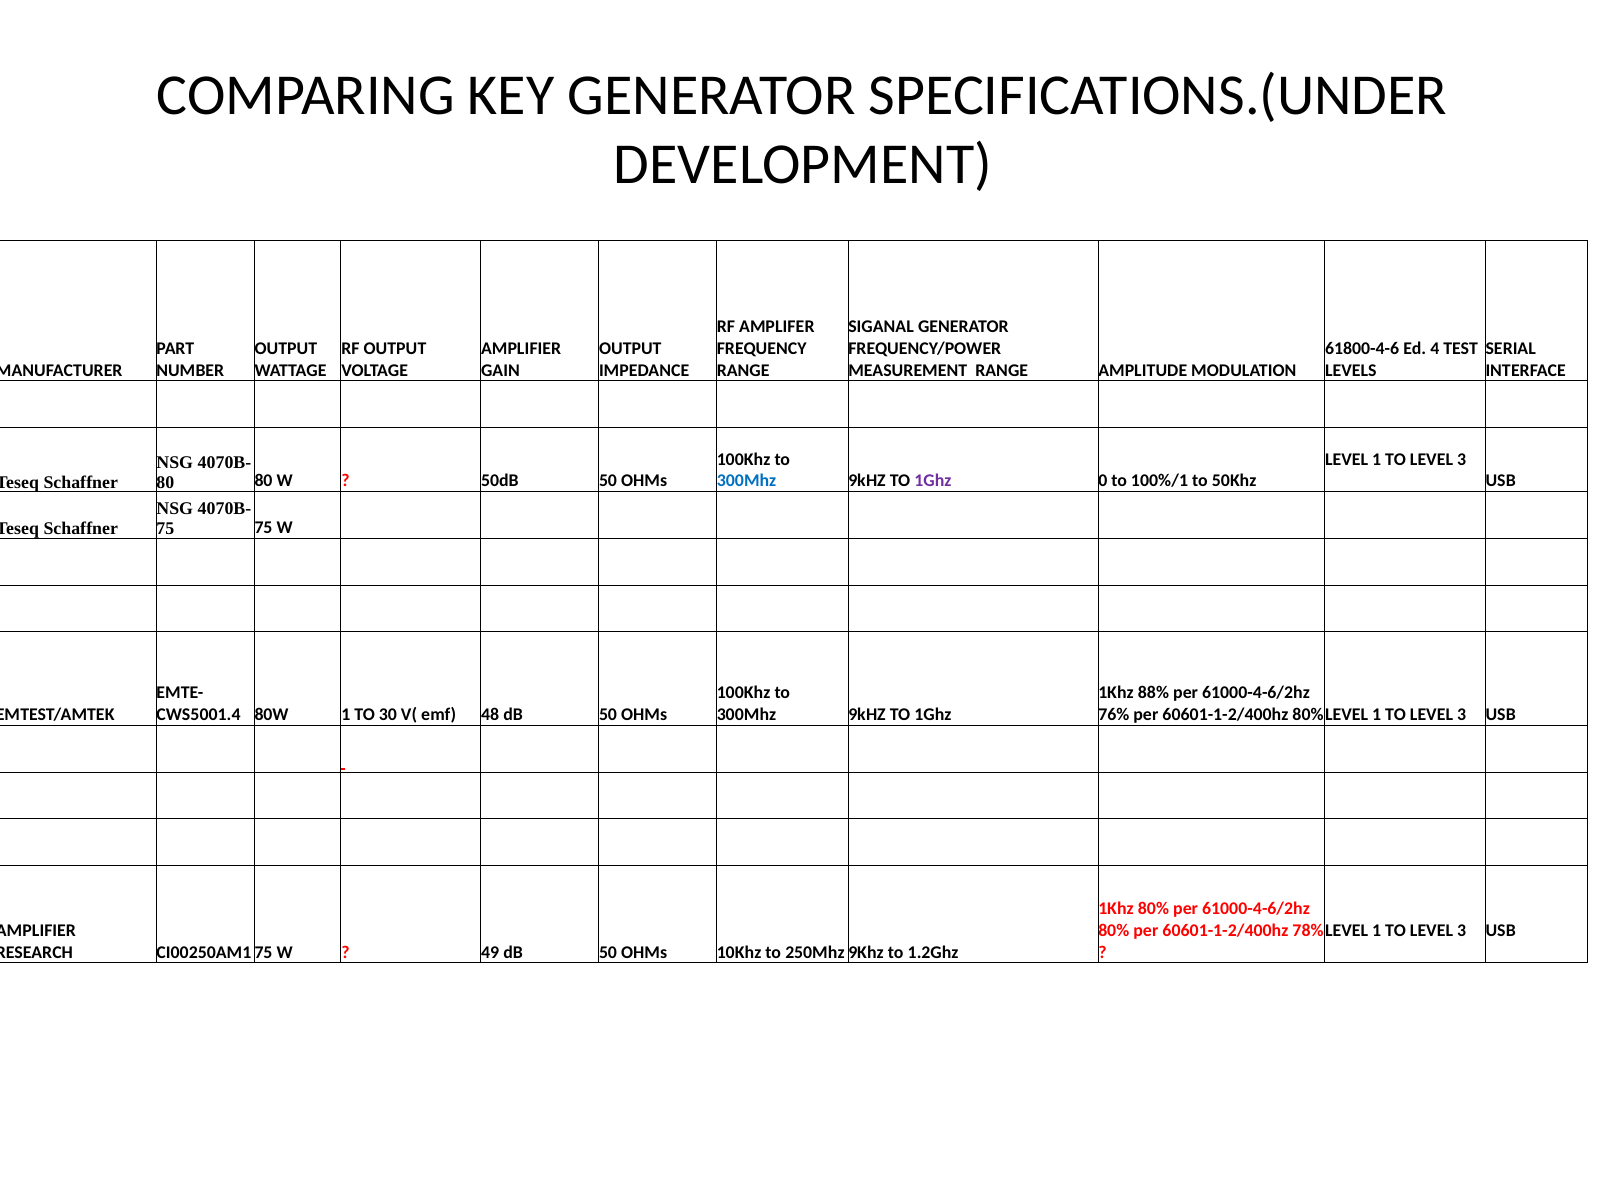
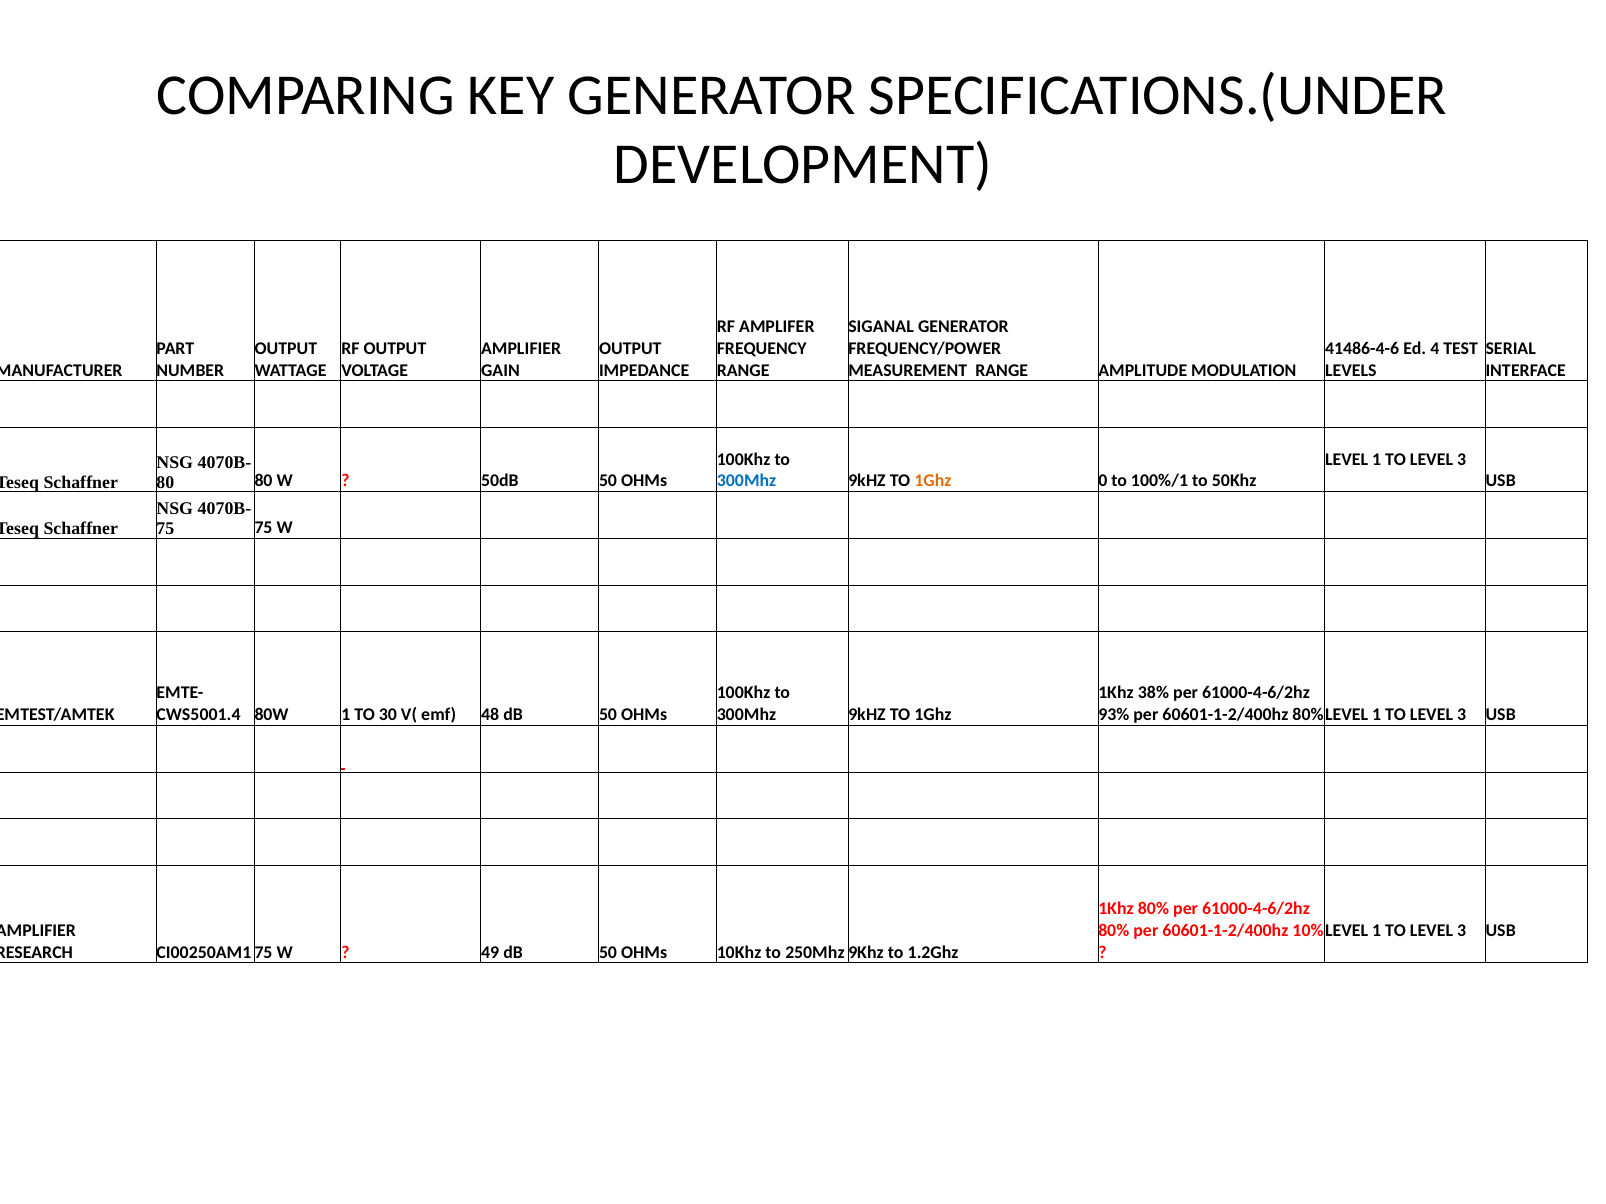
61800-4-6: 61800-4-6 -> 41486-4-6
1Ghz at (933, 481) colour: purple -> orange
88%: 88% -> 38%
76%: 76% -> 93%
78%: 78% -> 10%
